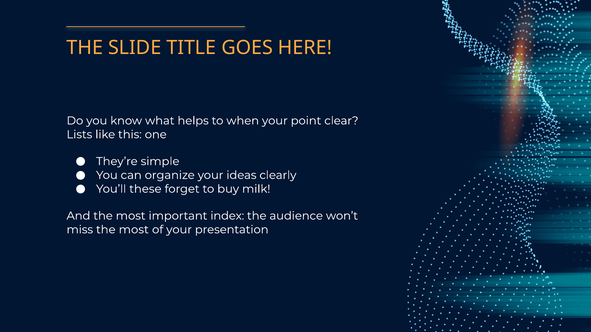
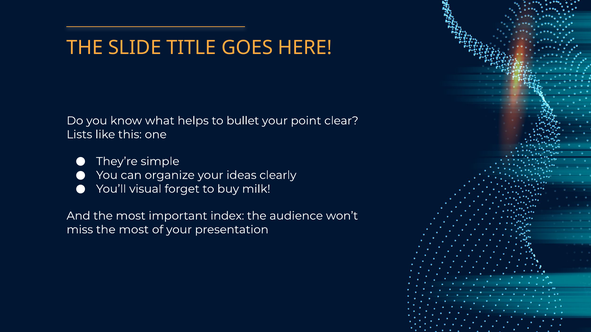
when: when -> bullet
these: these -> visual
